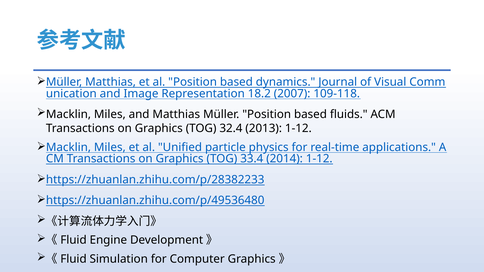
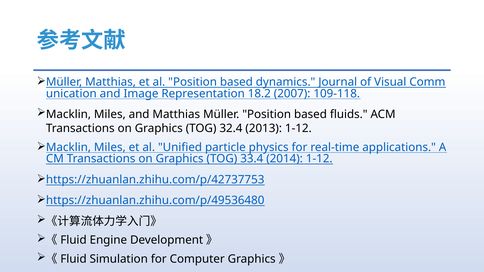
https://zhuanlan.zhihu.com/p/28382233: https://zhuanlan.zhihu.com/p/28382233 -> https://zhuanlan.zhihu.com/p/42737753
